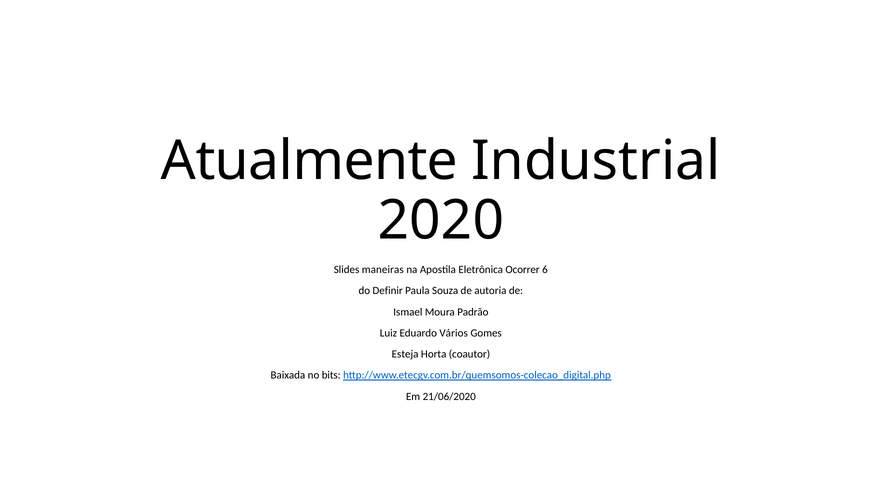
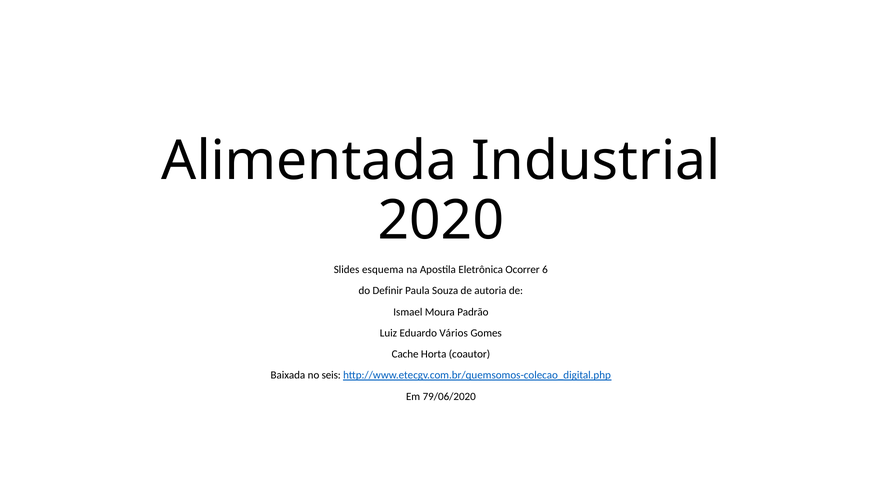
Atualmente: Atualmente -> Alimentada
maneiras: maneiras -> esquema
Esteja: Esteja -> Cache
bits: bits -> seis
21/06/2020: 21/06/2020 -> 79/06/2020
